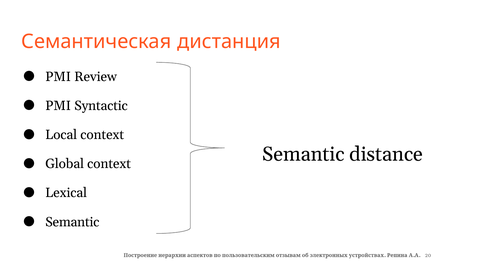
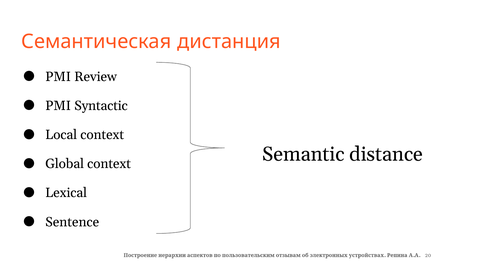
Semantic at (72, 222): Semantic -> Sentence
